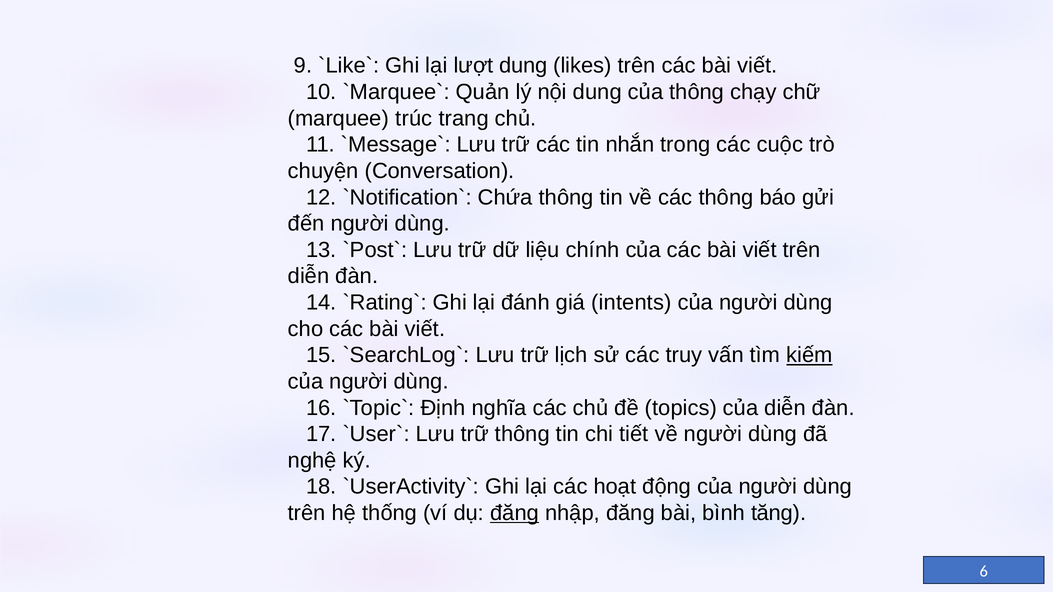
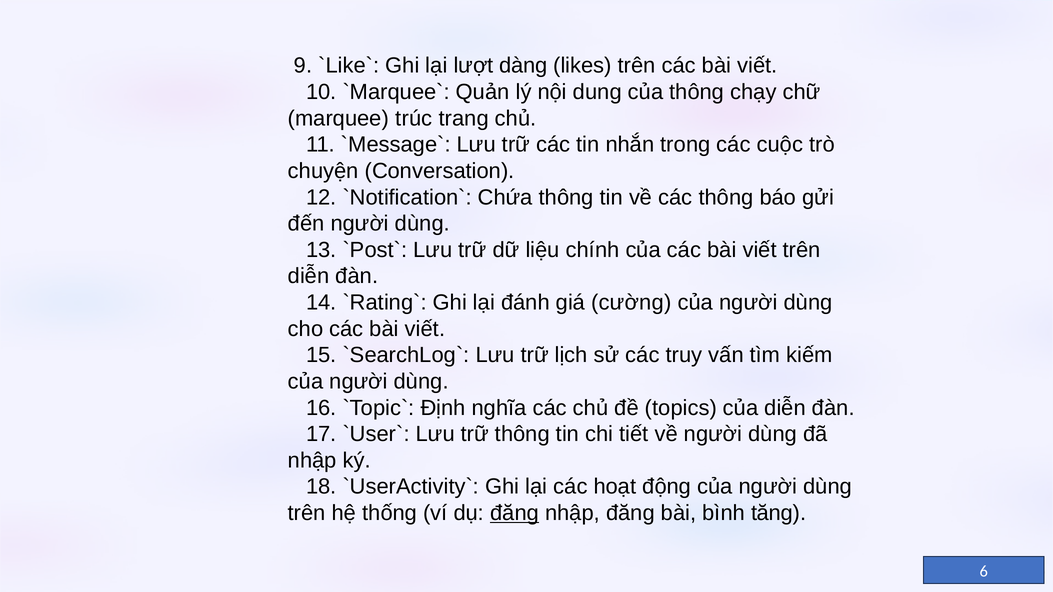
lượt dung: dung -> dàng
intents: intents -> cường
kiếm underline: present -> none
nghệ at (312, 461): nghệ -> nhập
